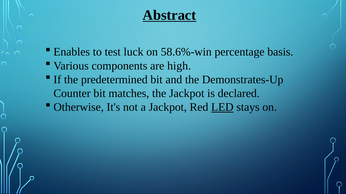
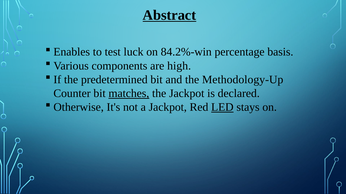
58.6%-win: 58.6%-win -> 84.2%-win
Demonstrates-Up: Demonstrates-Up -> Methodology-Up
matches underline: none -> present
